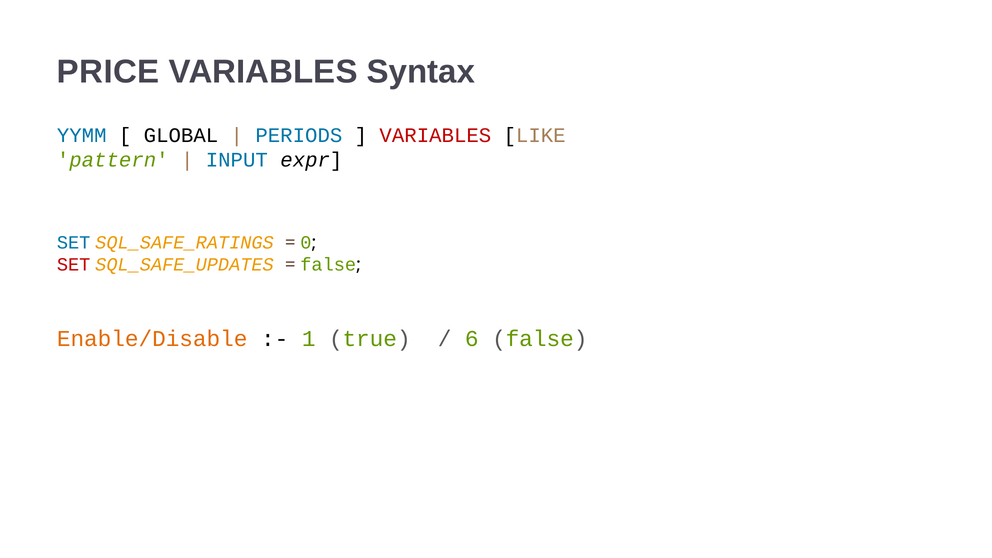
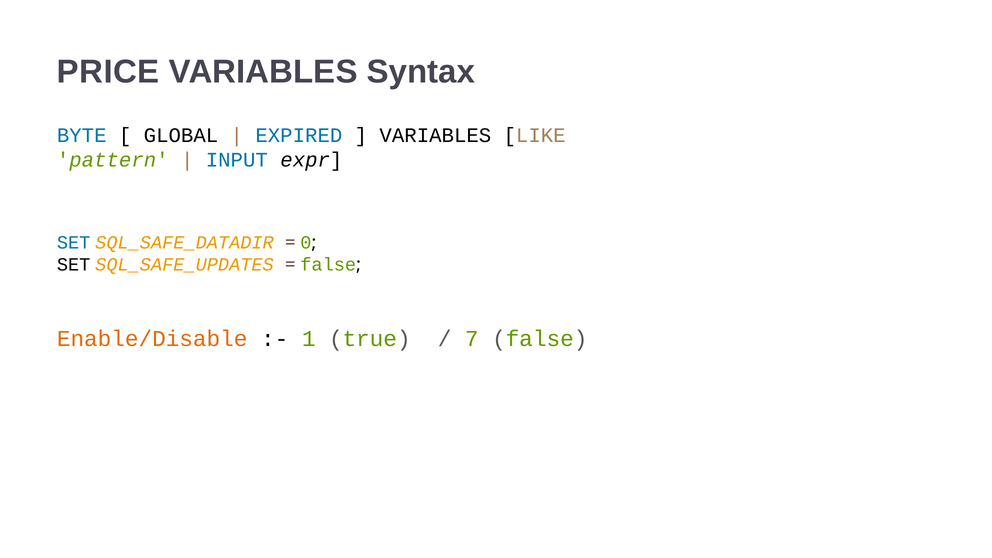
YYMM: YYMM -> BYTE
PERIODS: PERIODS -> EXPIRED
VARIABLES at (435, 135) colour: red -> black
SQL_SAFE_RATINGS: SQL_SAFE_RATINGS -> SQL_SAFE_DATADIR
SET at (74, 265) colour: red -> black
6: 6 -> 7
